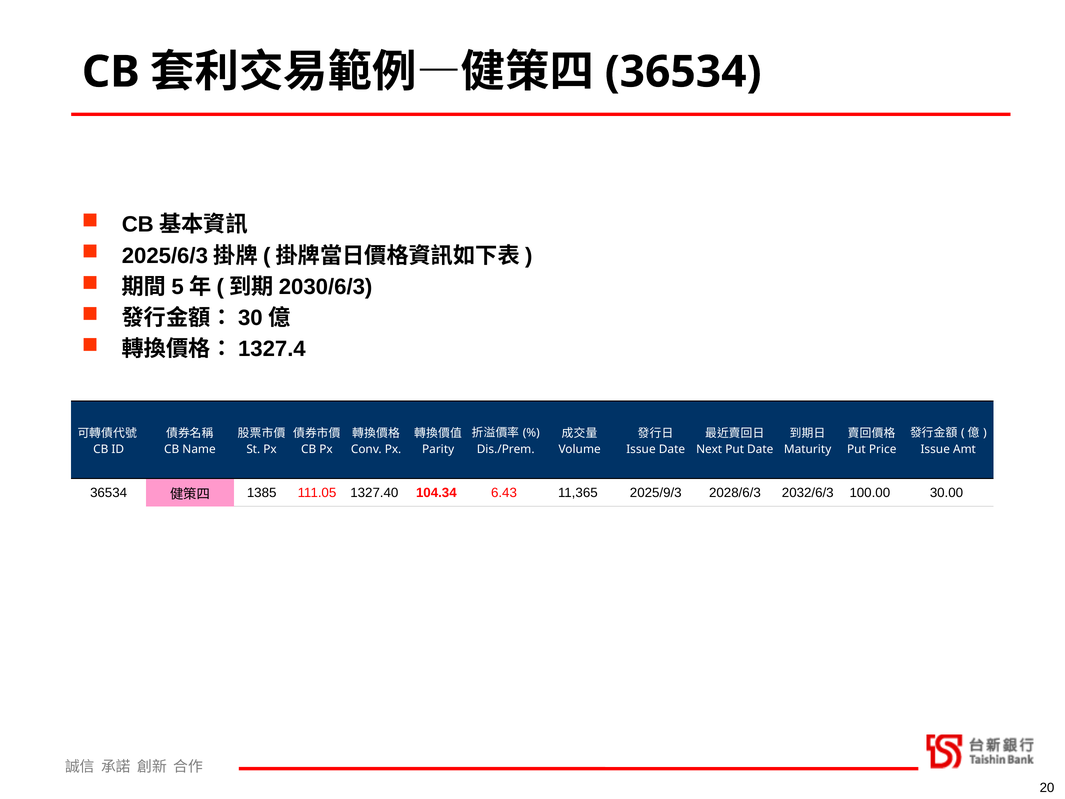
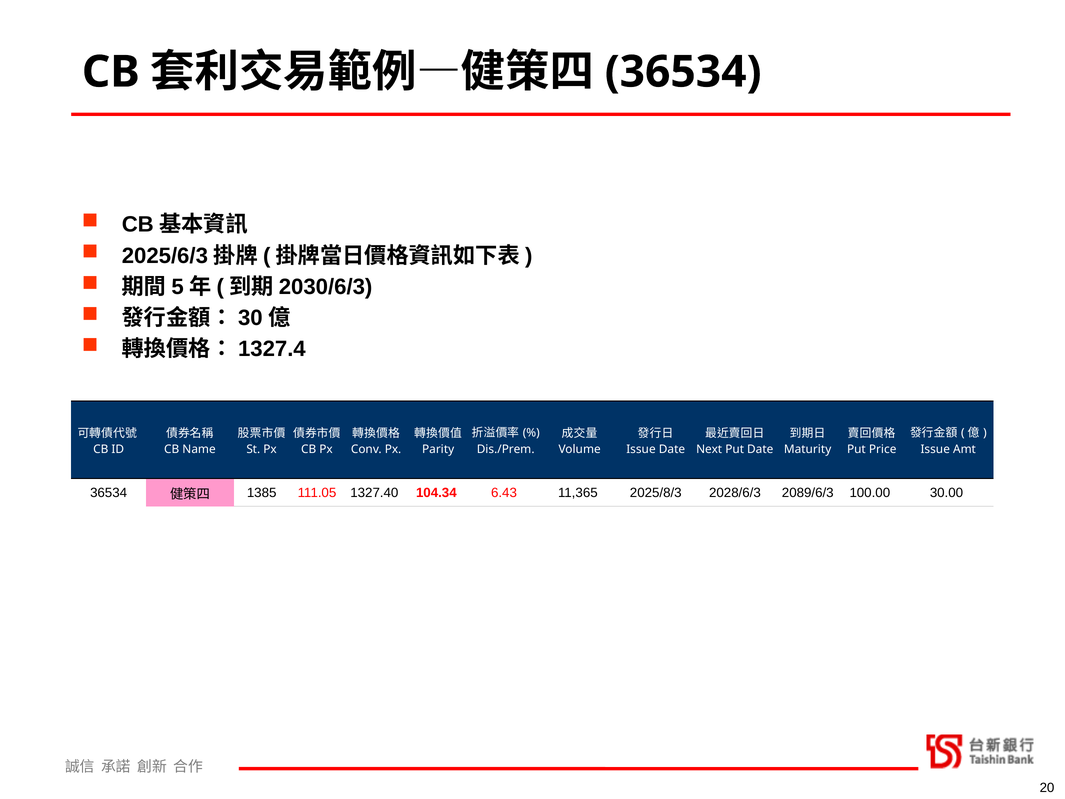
2025/9/3: 2025/9/3 -> 2025/8/3
2032/6/3: 2032/6/3 -> 2089/6/3
